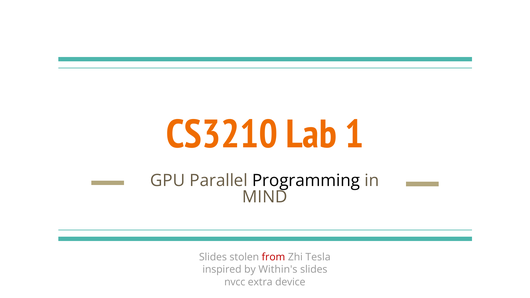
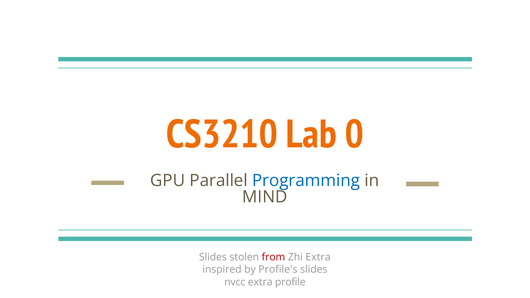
1: 1 -> 0
Programming colour: black -> blue
Zhi Tesla: Tesla -> Extra
Within's: Within's -> Profile's
device: device -> profile
